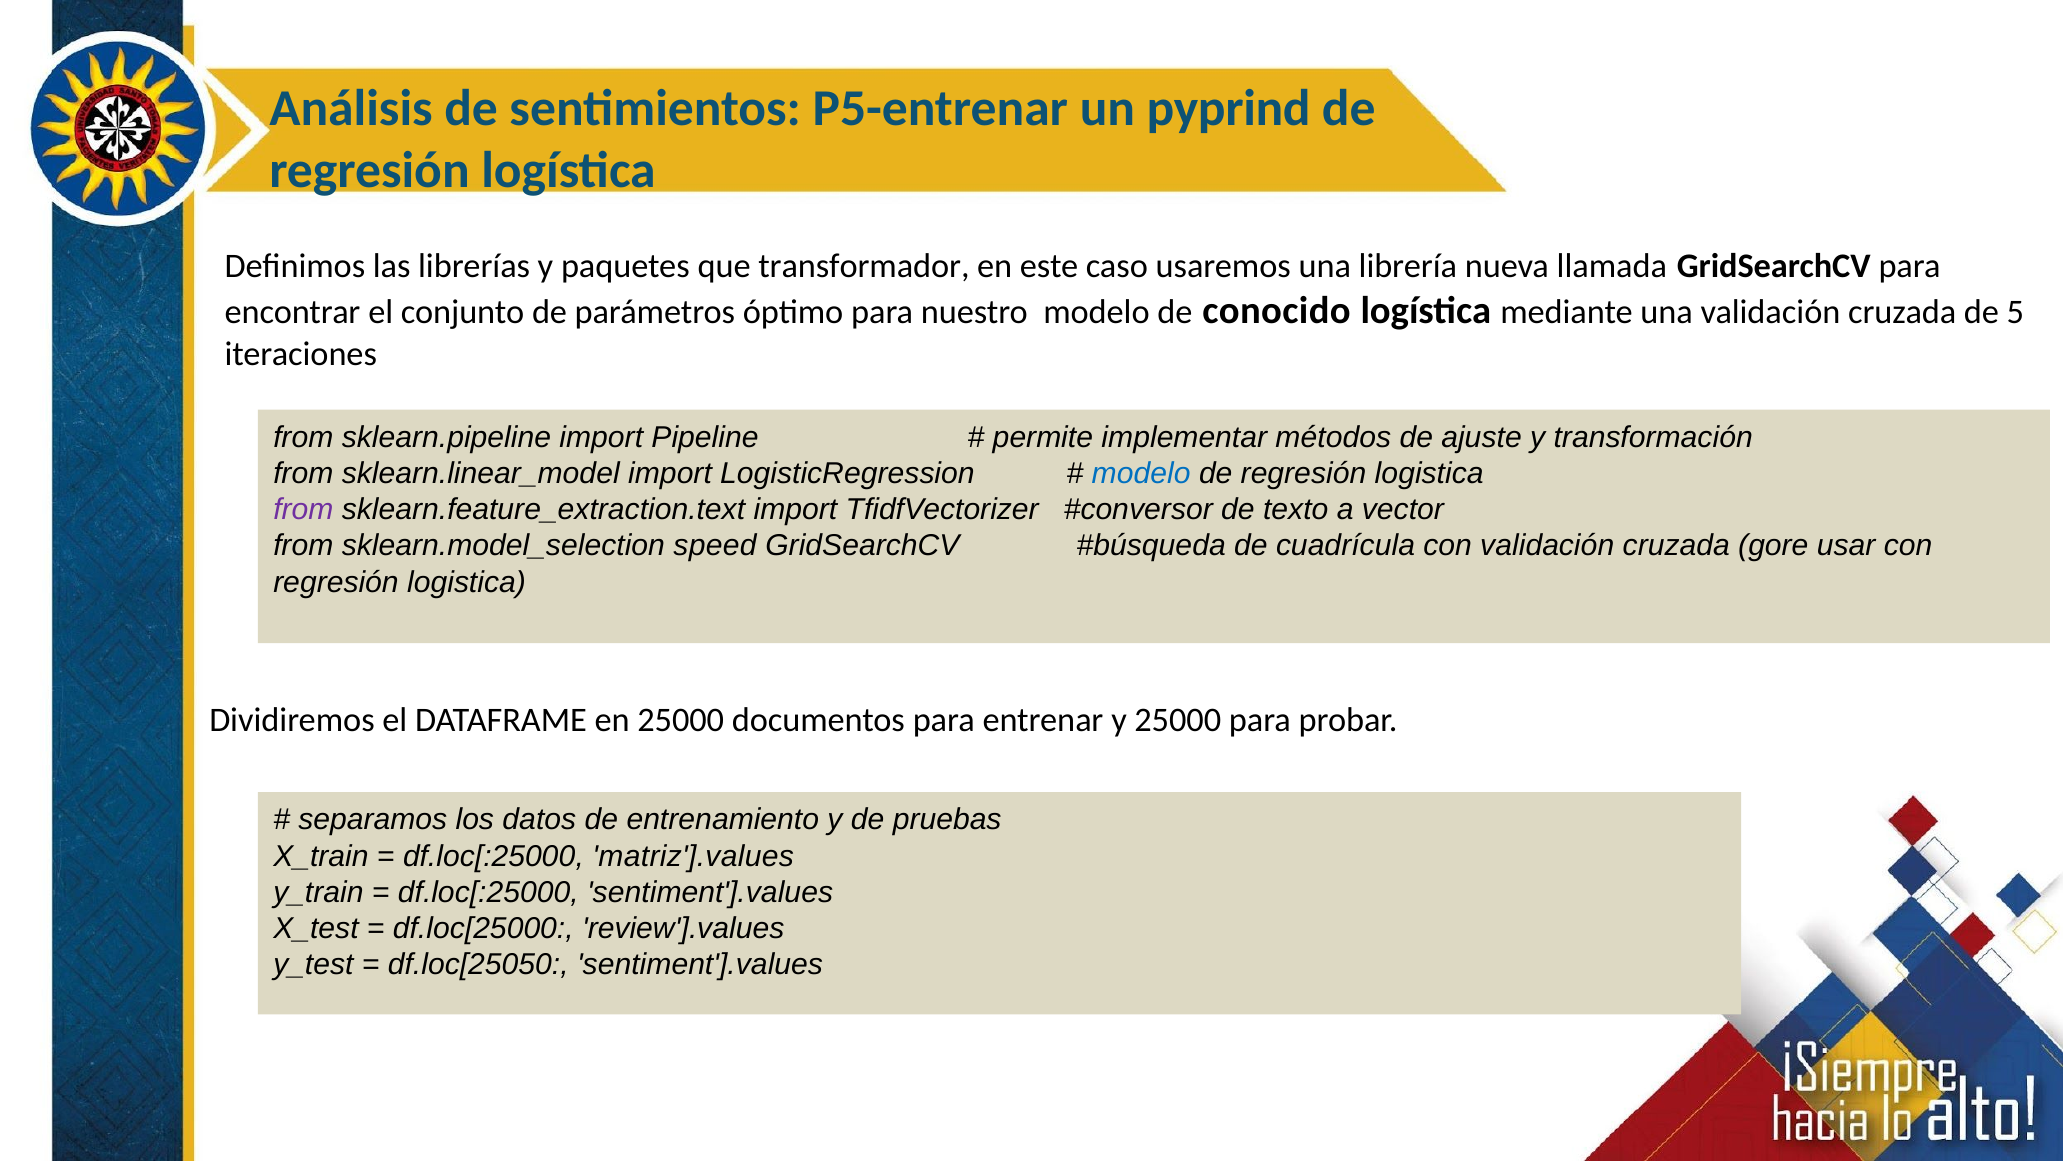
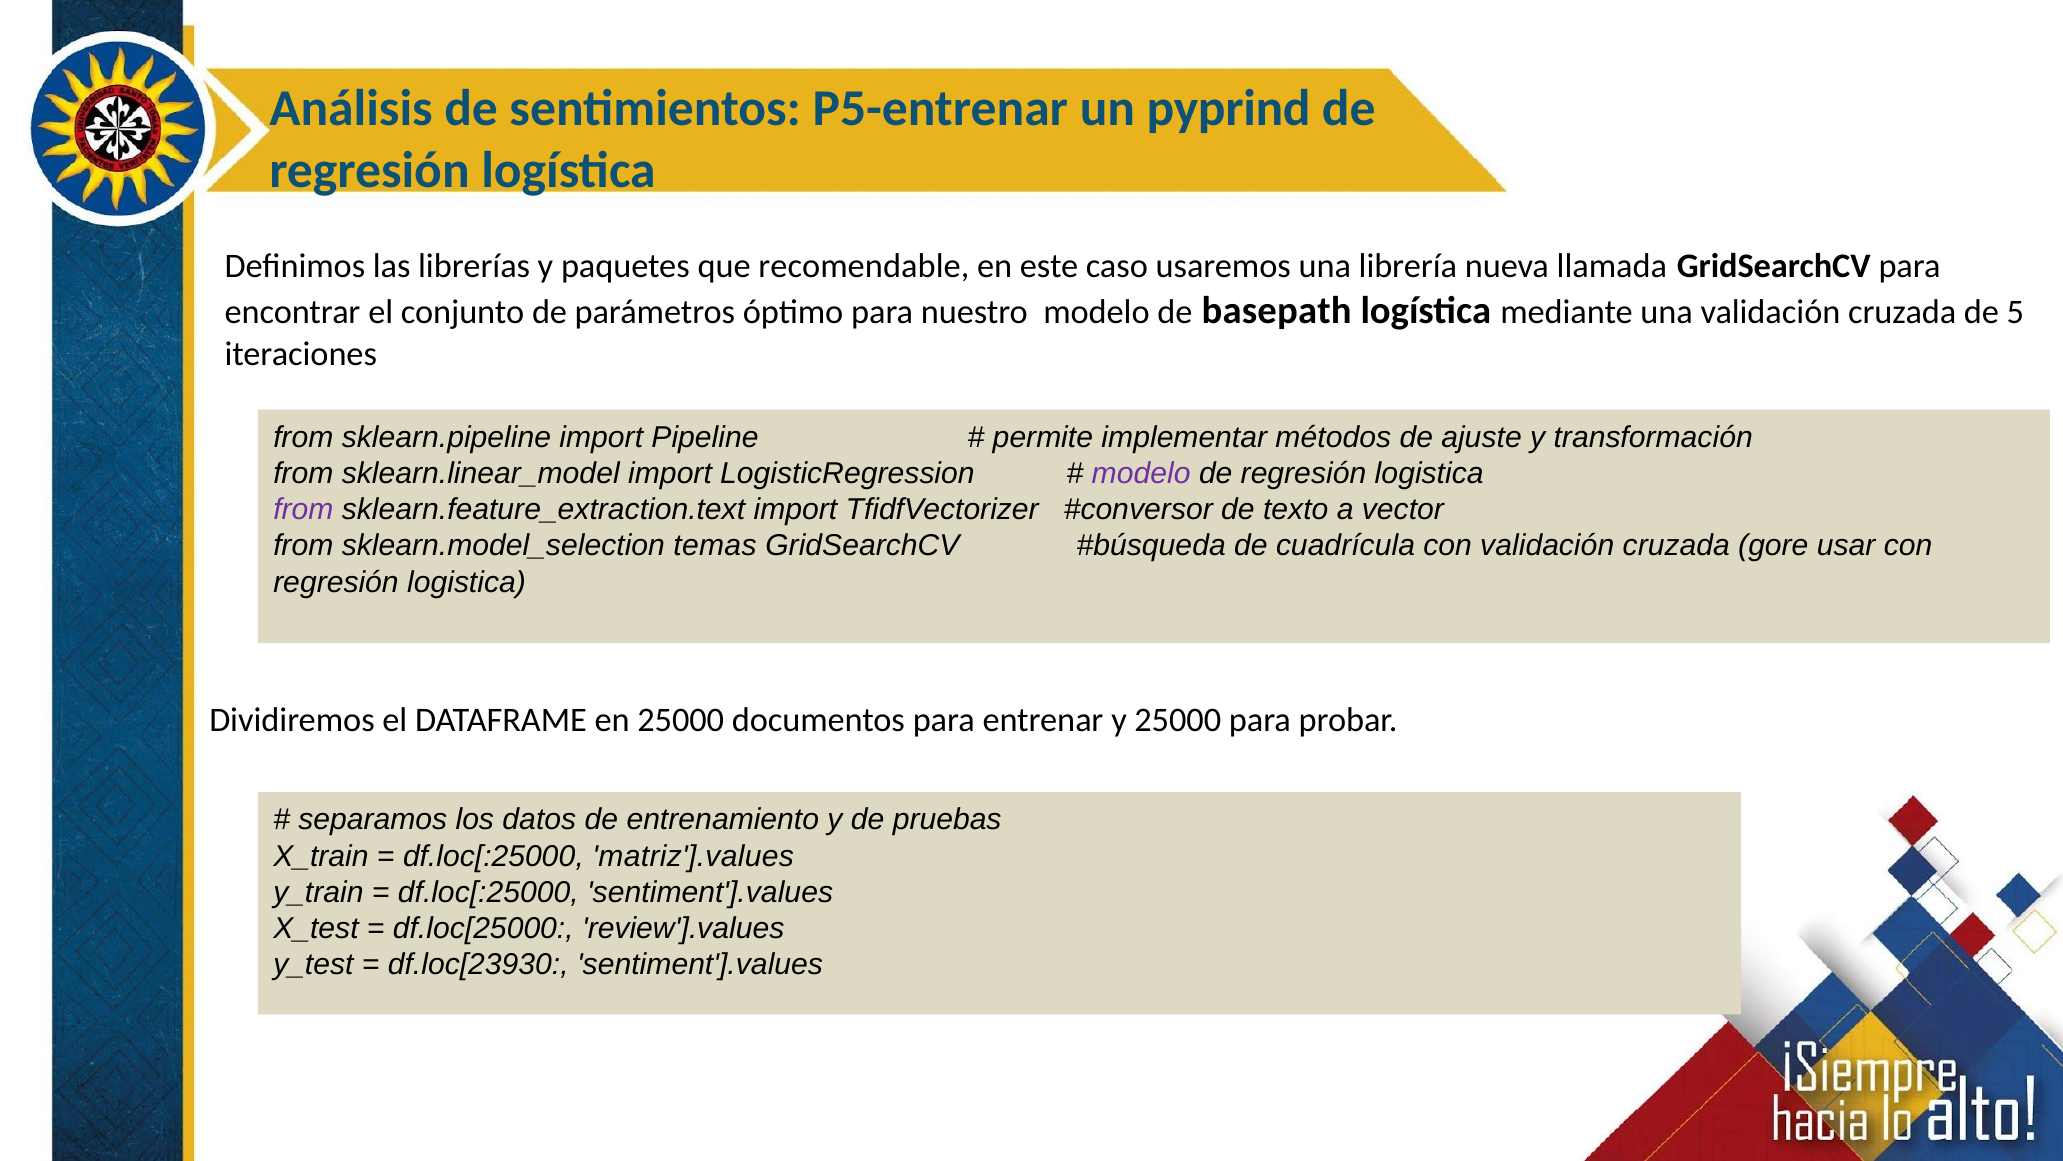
transformador: transformador -> recomendable
conocido: conocido -> basepath
modelo at (1141, 473) colour: blue -> purple
speed: speed -> temas
df.loc[25050: df.loc[25050 -> df.loc[23930
